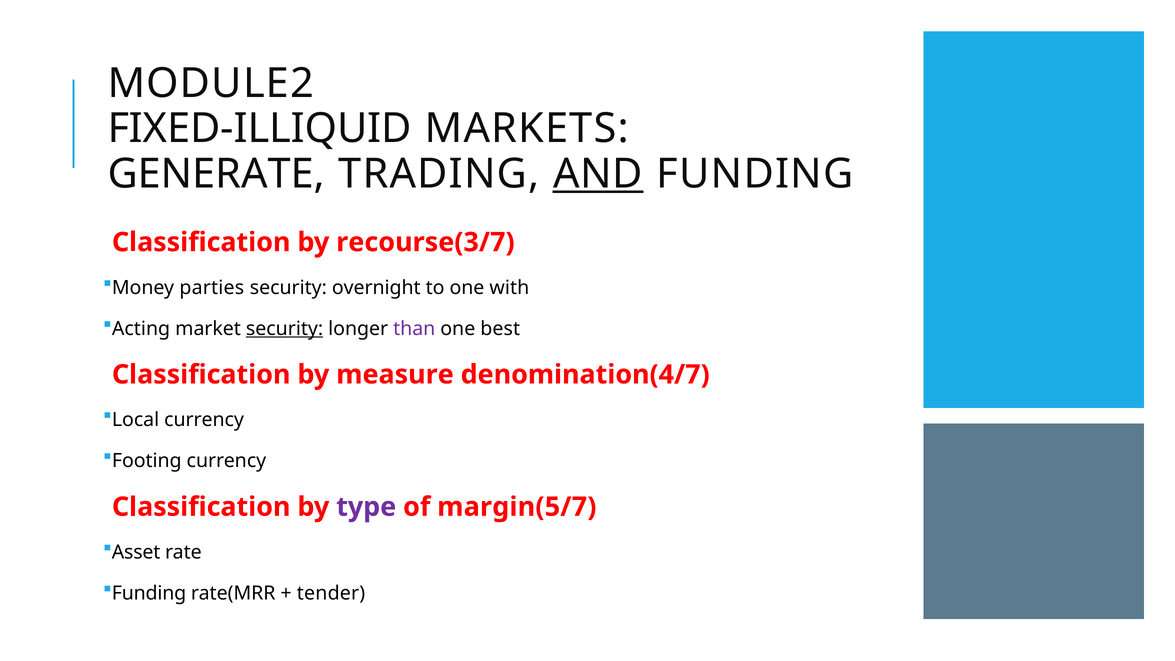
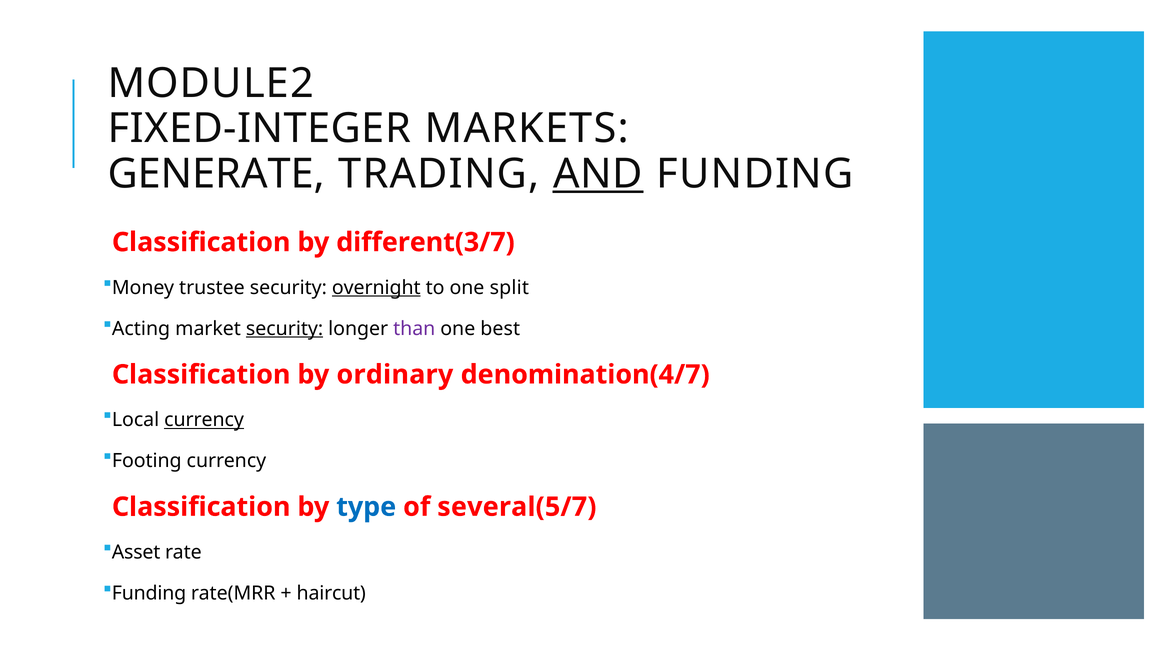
FIXED-ILLIQUID: FIXED-ILLIQUID -> FIXED-INTEGER
recourse(3/7: recourse(3/7 -> different(3/7
parties: parties -> trustee
overnight underline: none -> present
with: with -> split
measure: measure -> ordinary
currency at (204, 420) underline: none -> present
type colour: purple -> blue
margin(5/7: margin(5/7 -> several(5/7
tender: tender -> haircut
